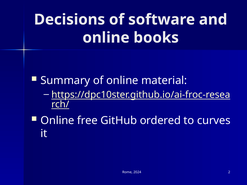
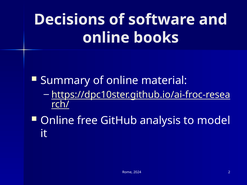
ordered: ordered -> analysis
curves: curves -> model
